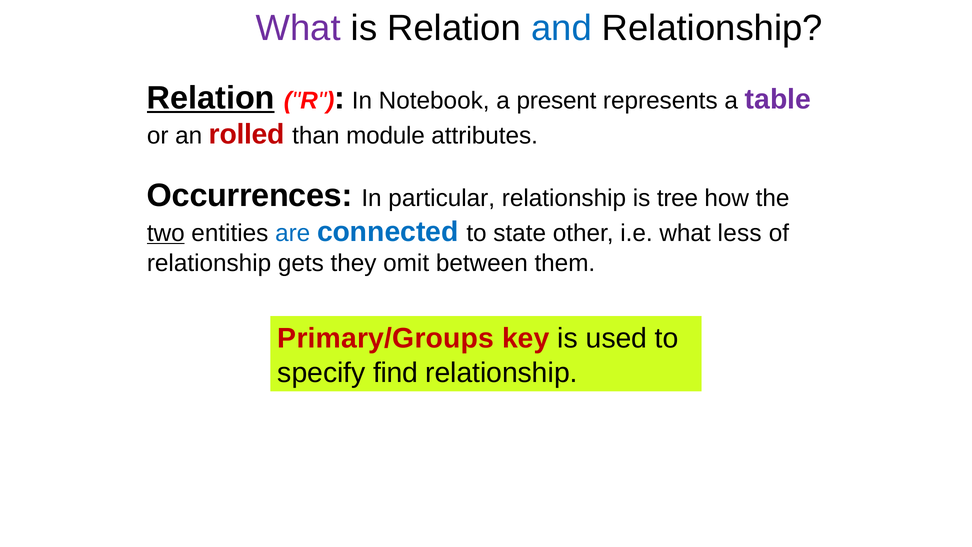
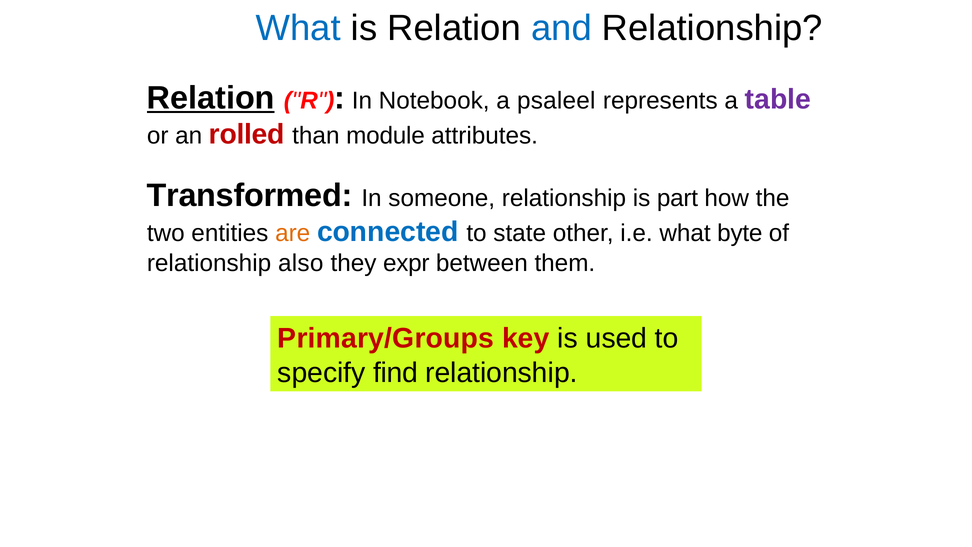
What at (298, 28) colour: purple -> blue
present: present -> psaleel
Occurrences: Occurrences -> Transformed
particular: particular -> someone
tree: tree -> part
two underline: present -> none
are colour: blue -> orange
less: less -> byte
gets: gets -> also
omit: omit -> expr
